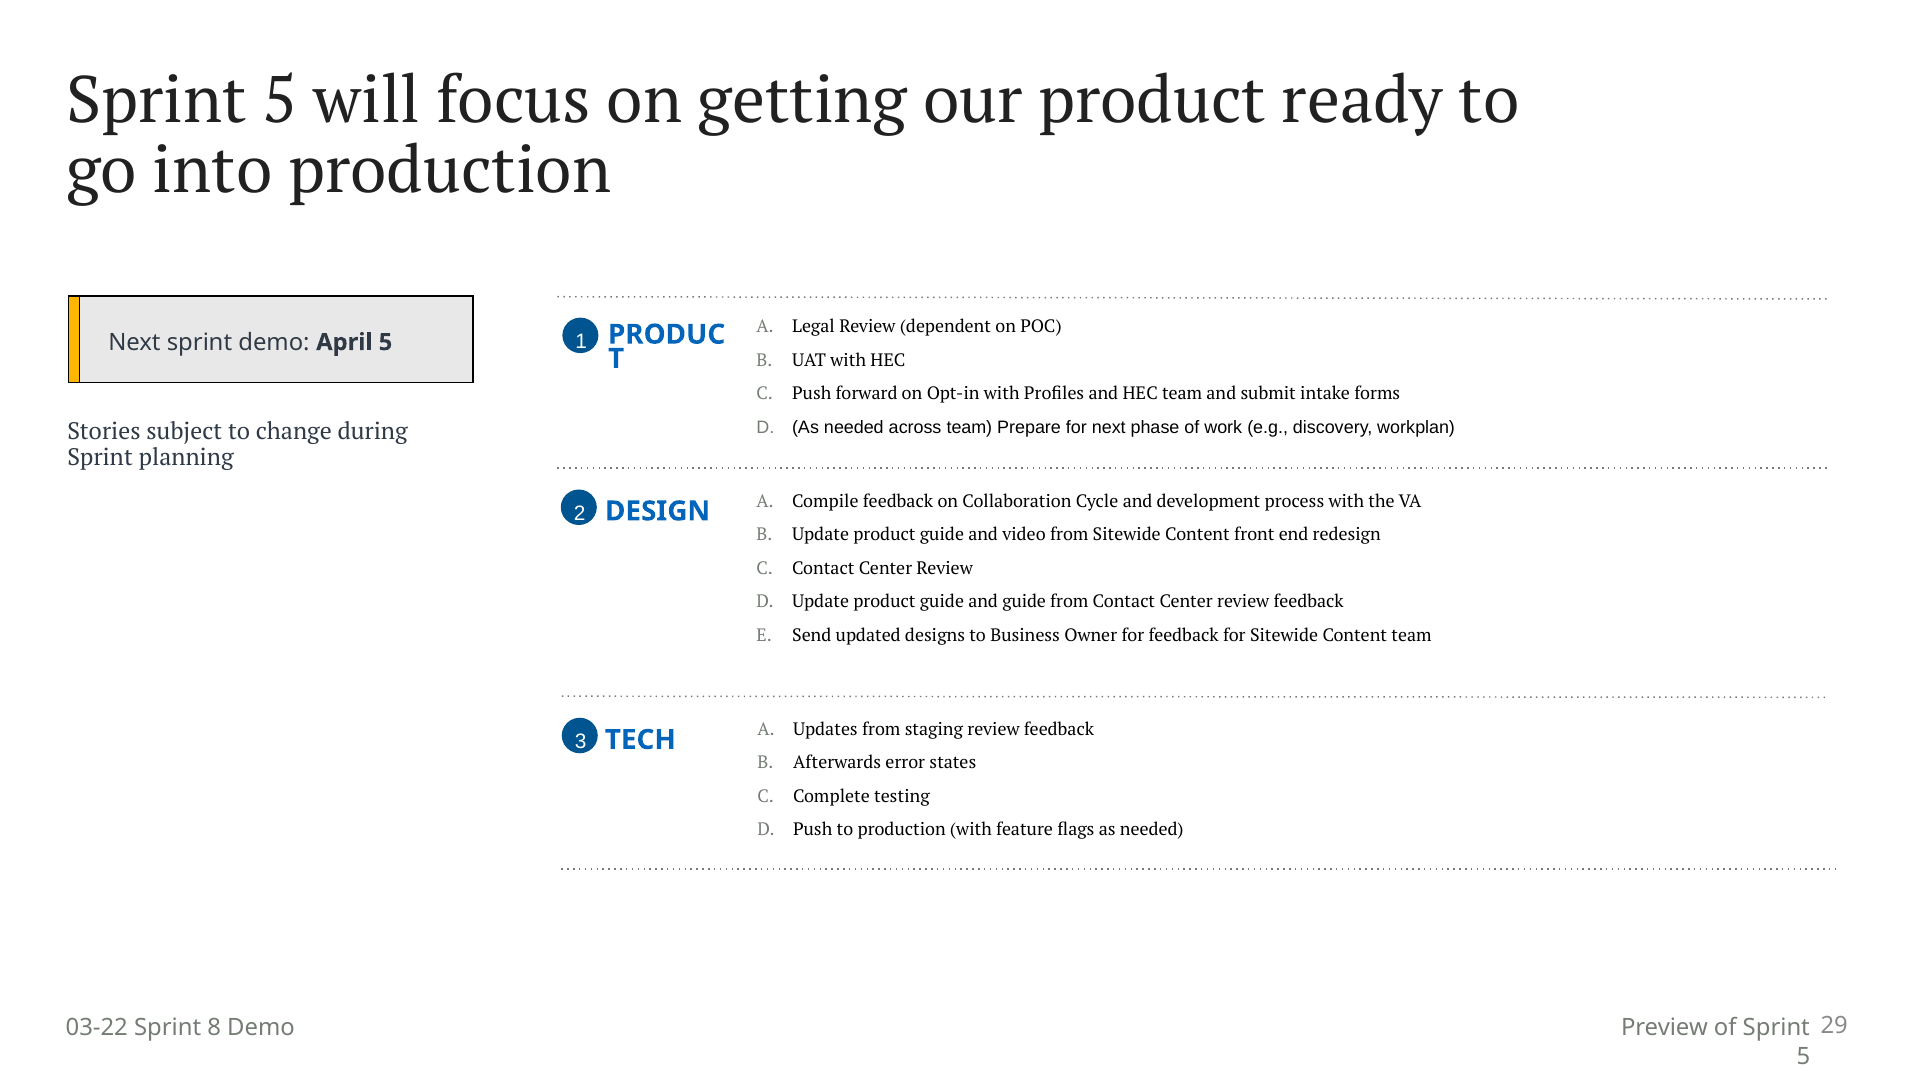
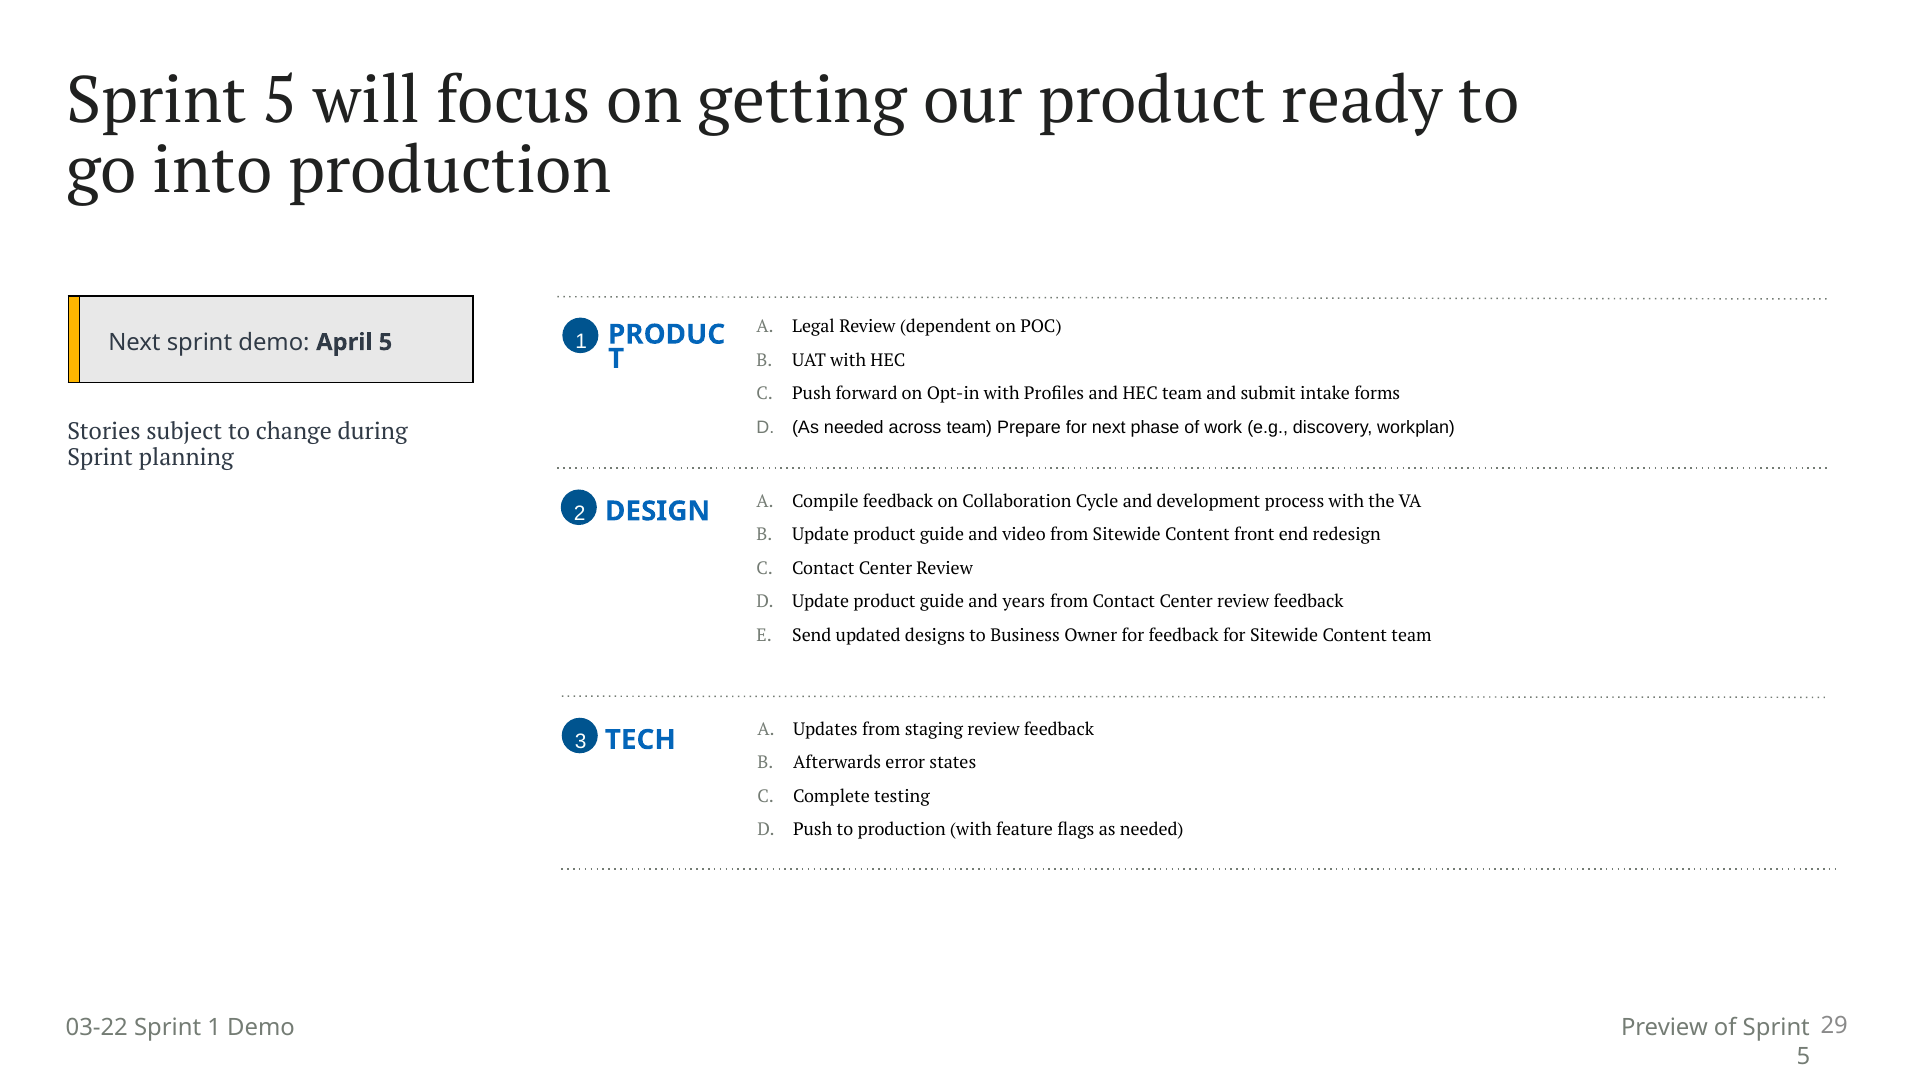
and guide: guide -> years
Sprint 8: 8 -> 1
